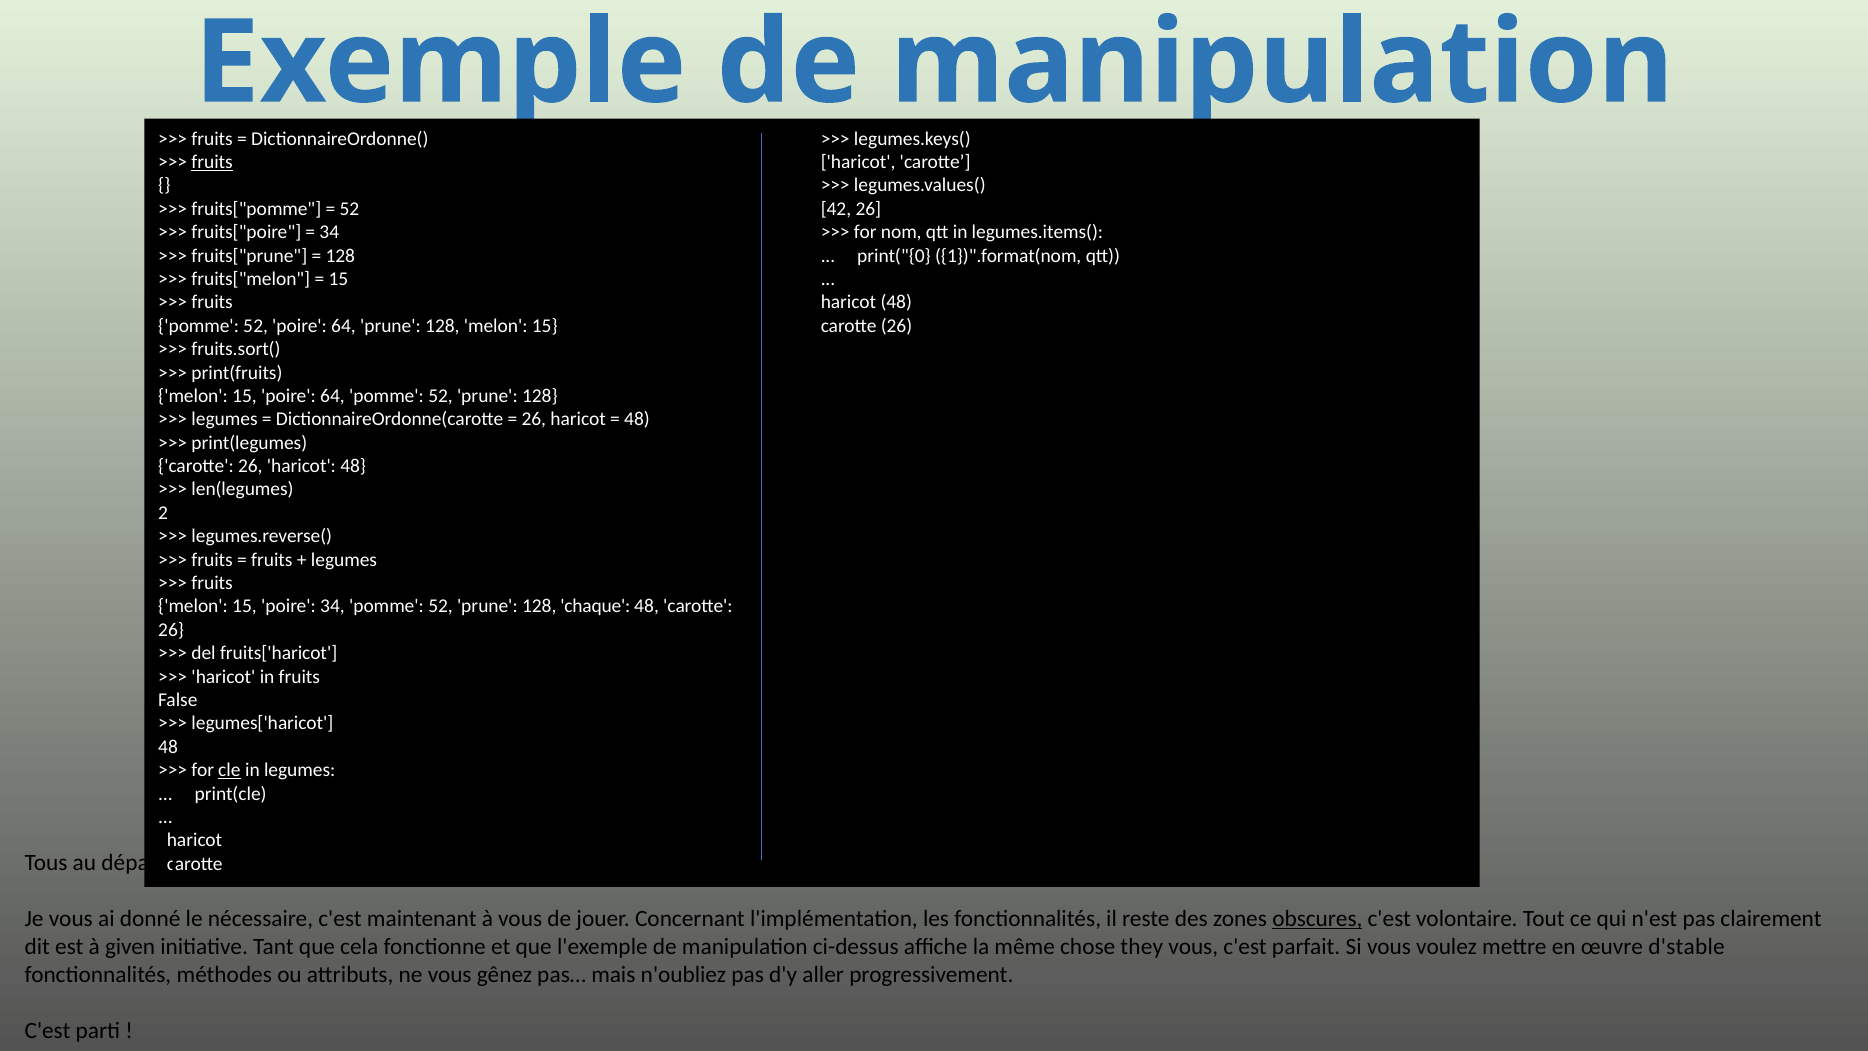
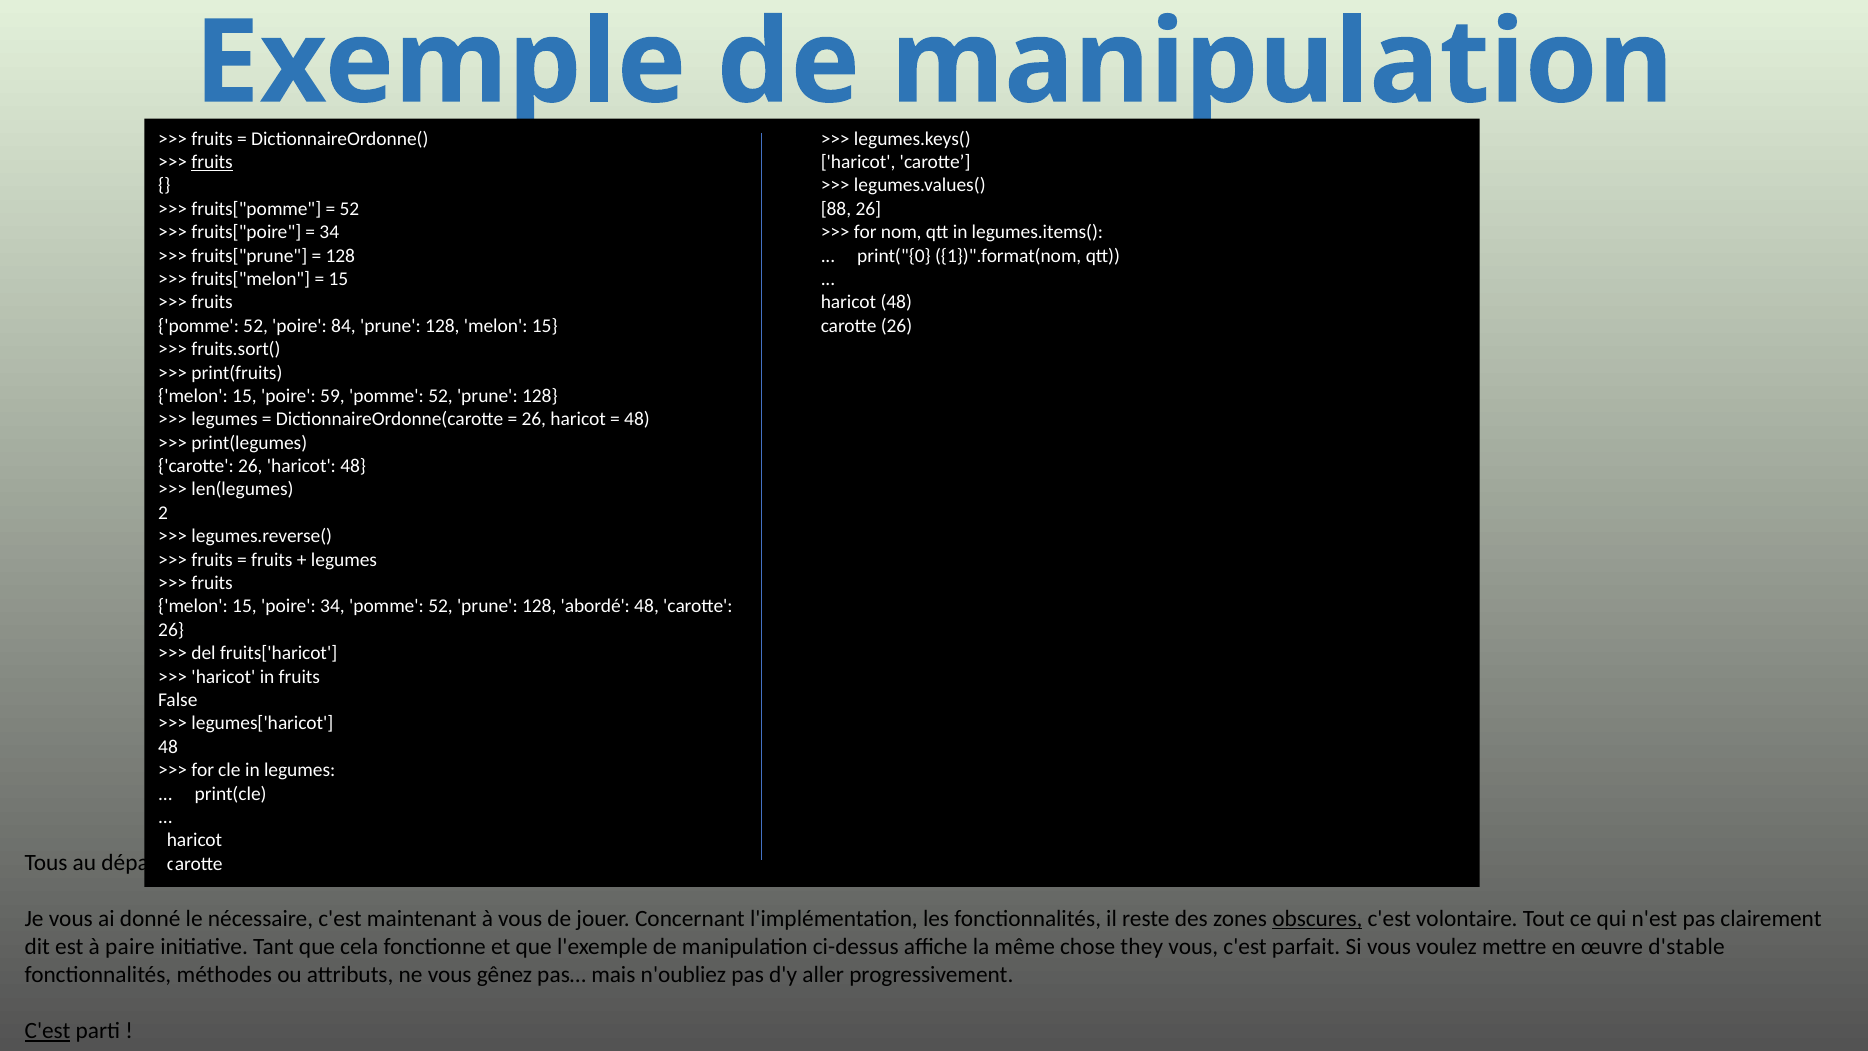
42: 42 -> 88
52 poire 64: 64 -> 84
15 poire 64: 64 -> 59
chaque: chaque -> abordé
cle underline: present -> none
given: given -> paire
C'est at (48, 1031) underline: none -> present
